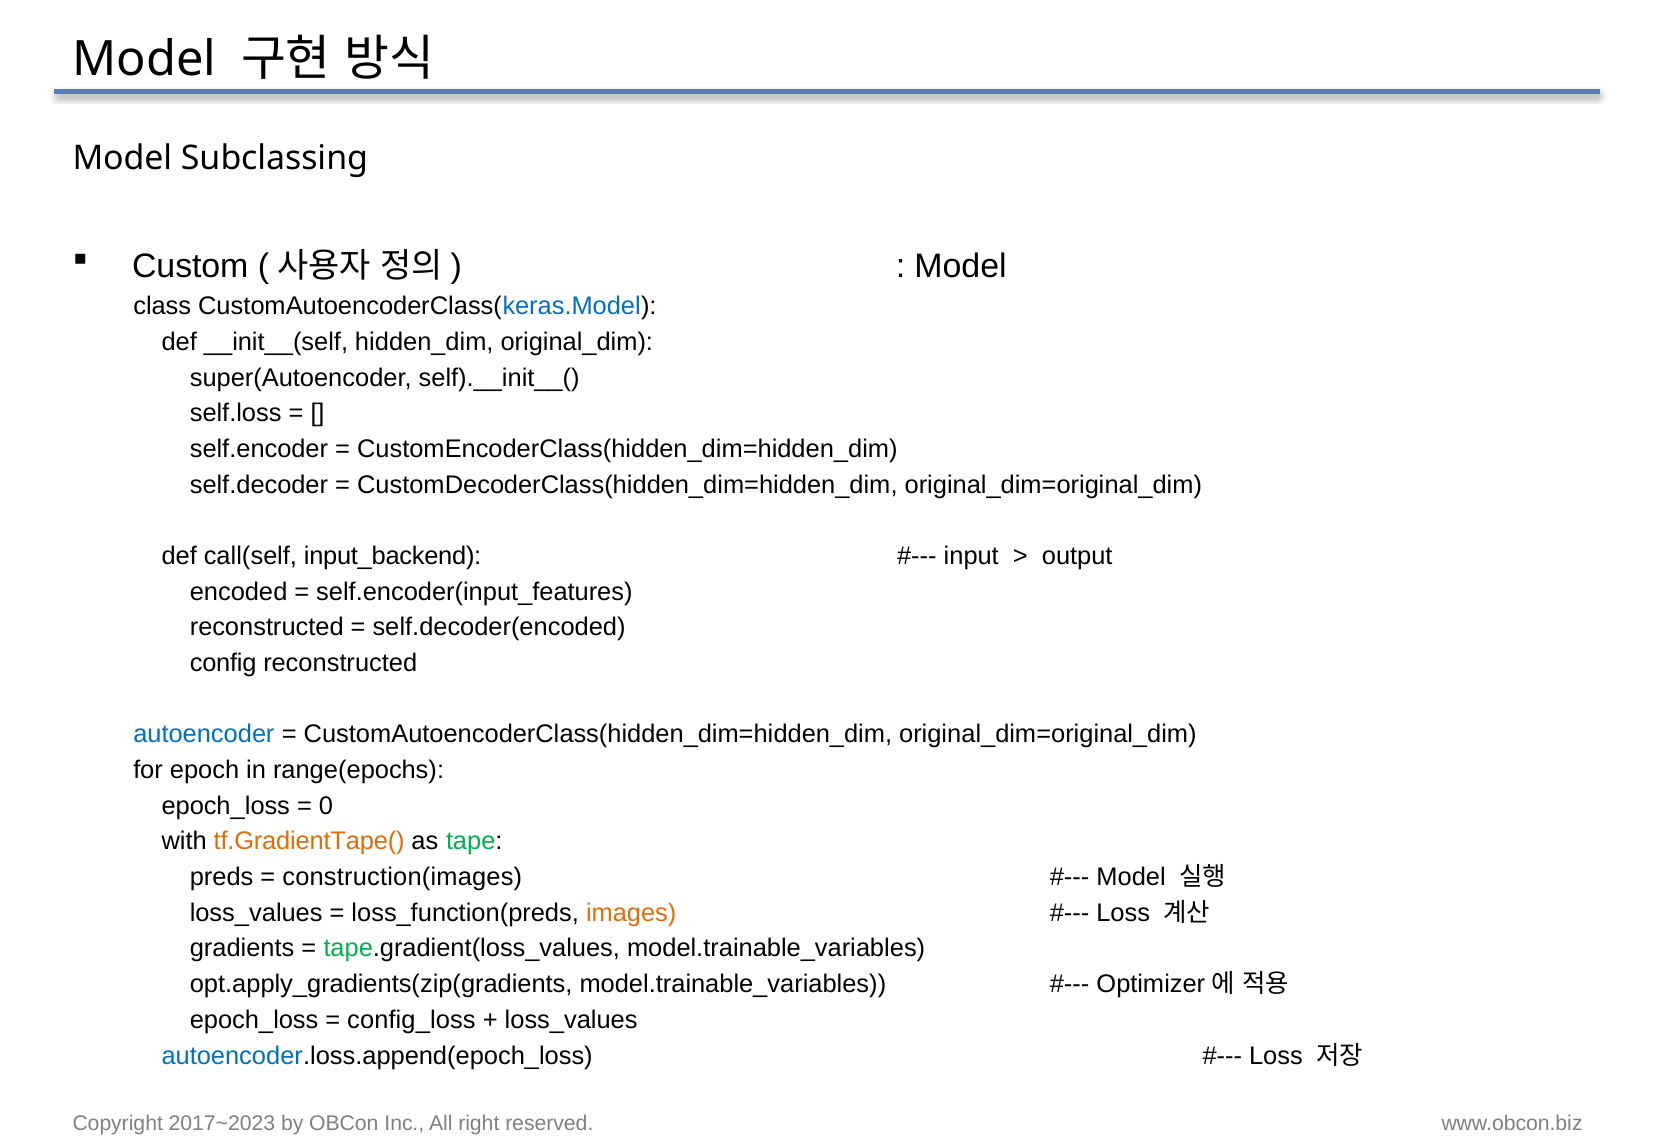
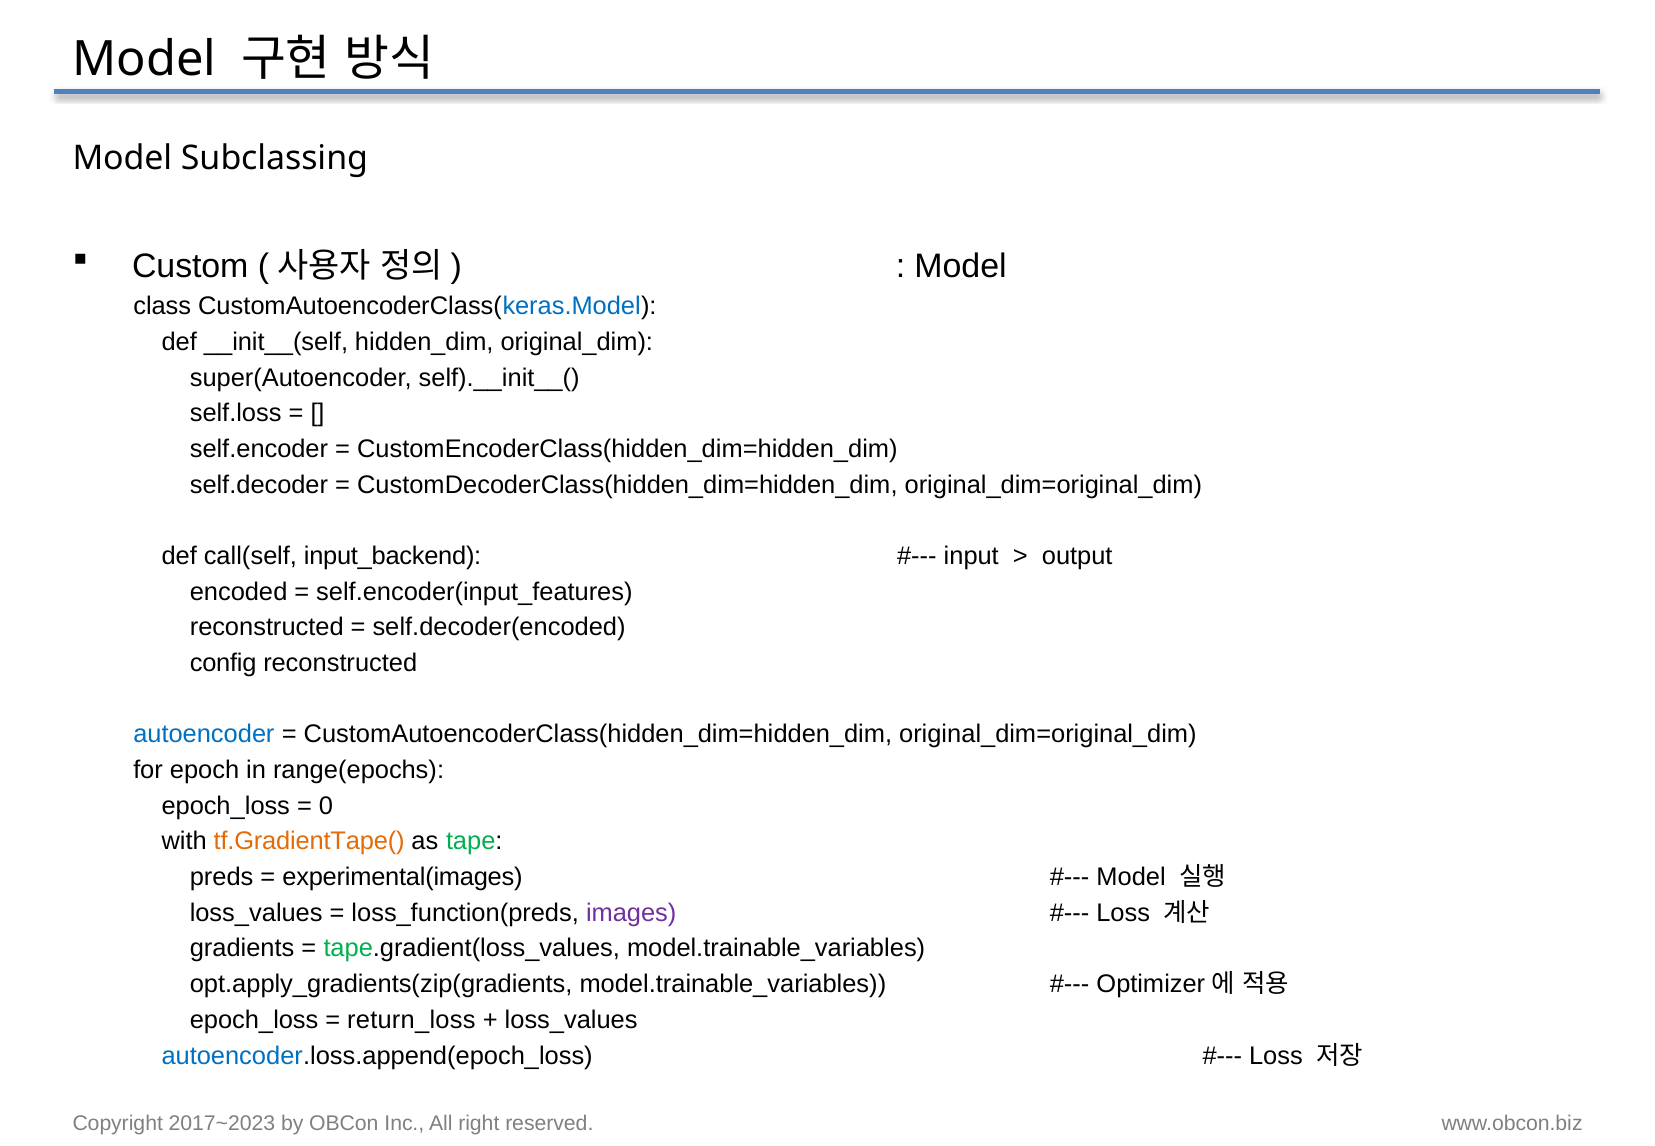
construction(images: construction(images -> experimental(images
images colour: orange -> purple
config_loss: config_loss -> return_loss
